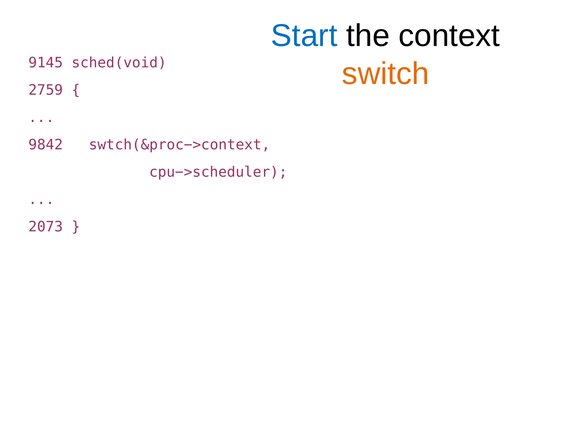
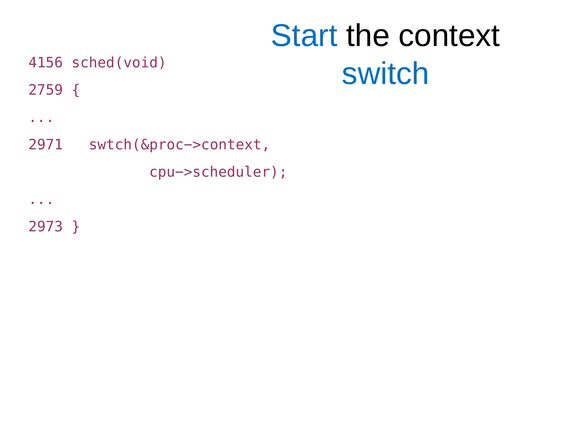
9145: 9145 -> 4156
switch colour: orange -> blue
9842: 9842 -> 2971
2073: 2073 -> 2973
